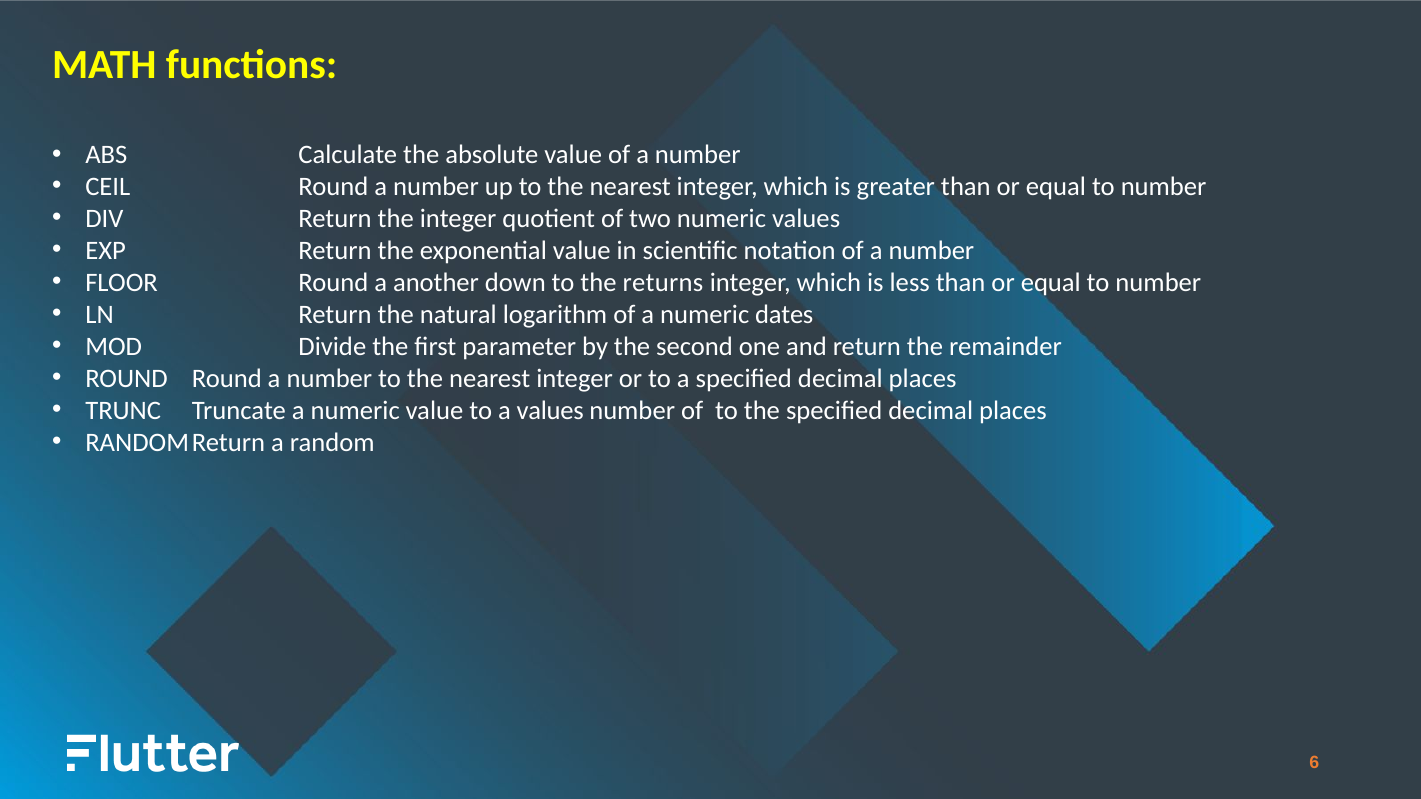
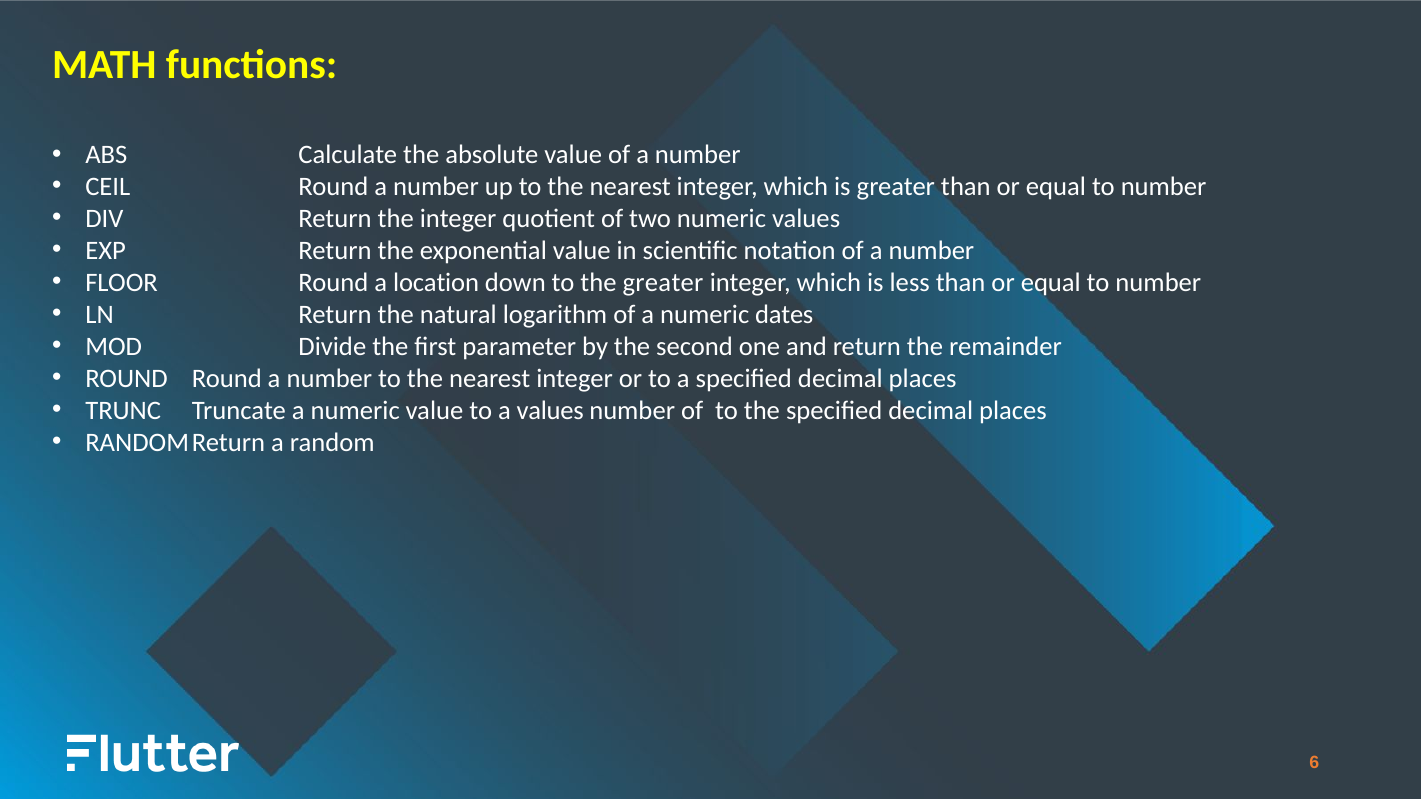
another: another -> location
the returns: returns -> greater
